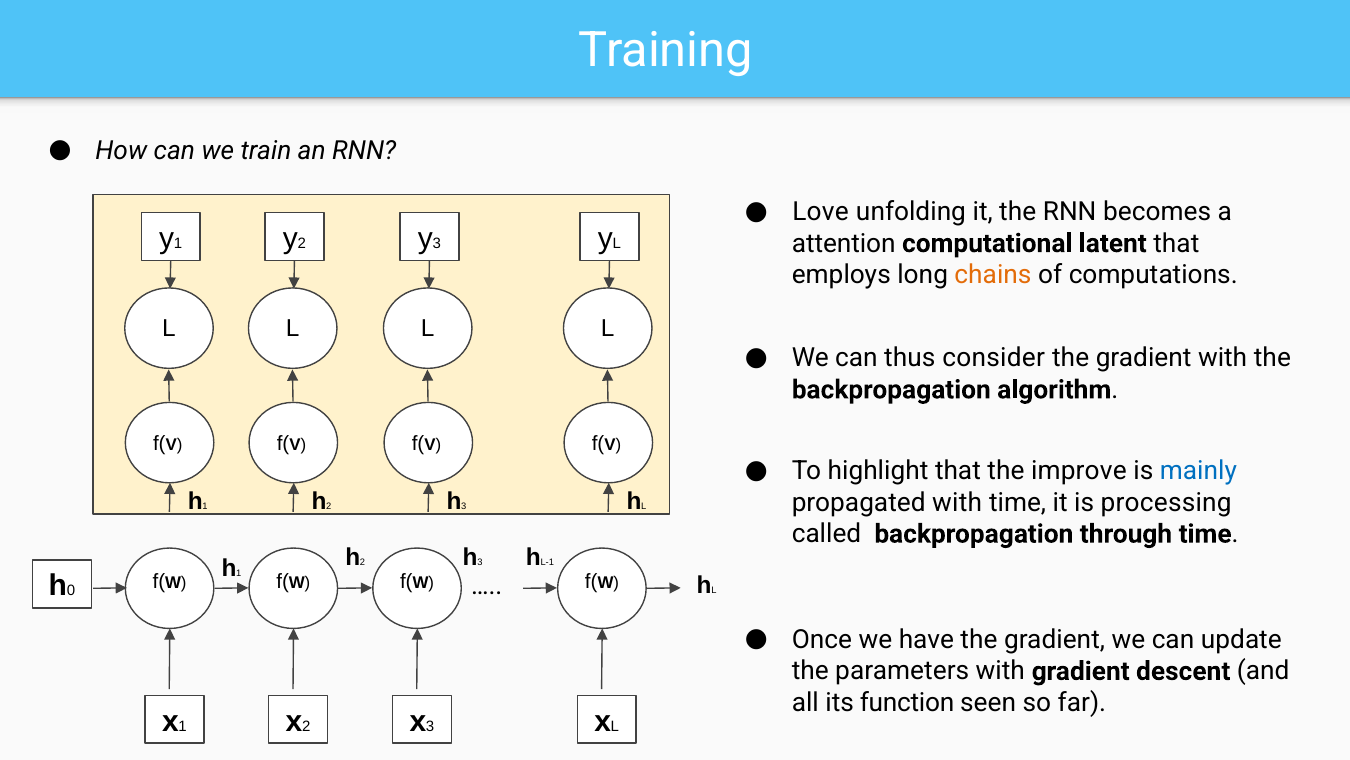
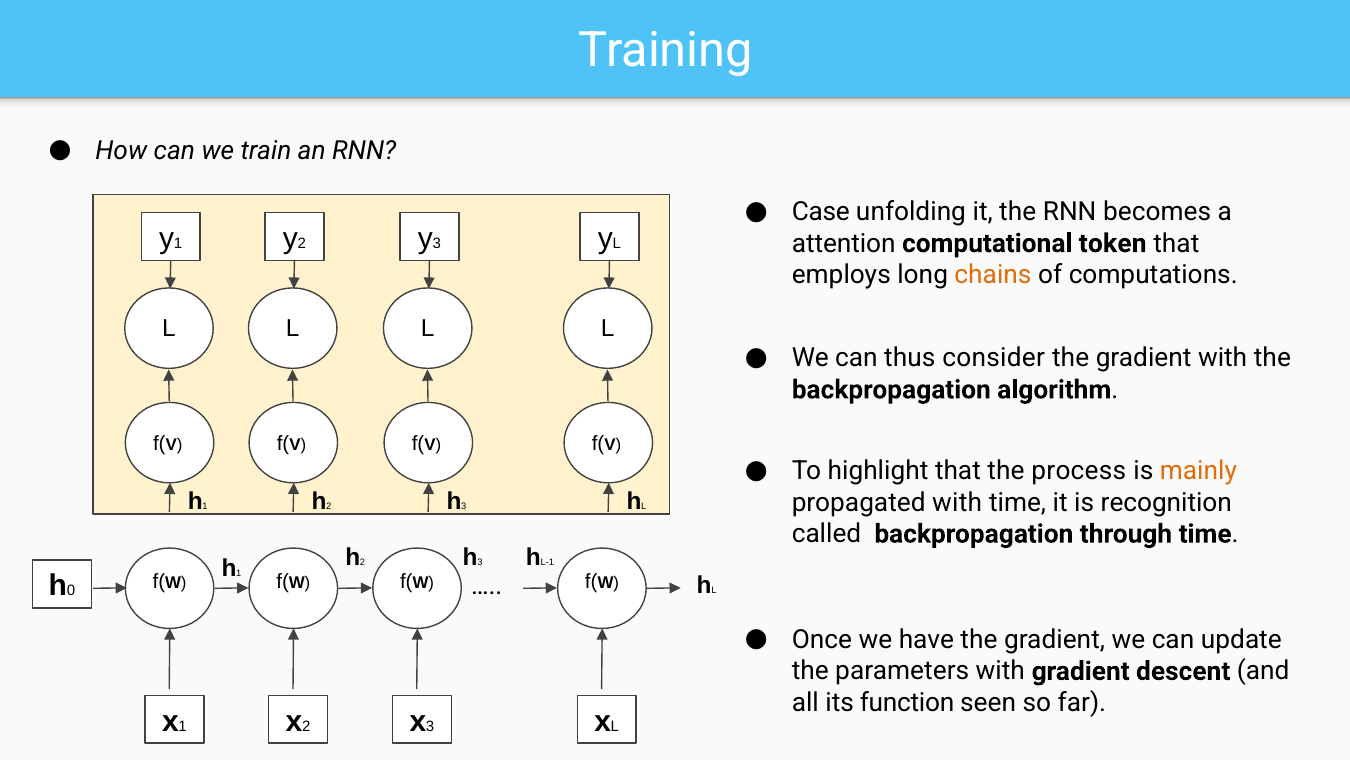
Love: Love -> Case
latent: latent -> token
improve: improve -> process
mainly colour: blue -> orange
processing: processing -> recognition
